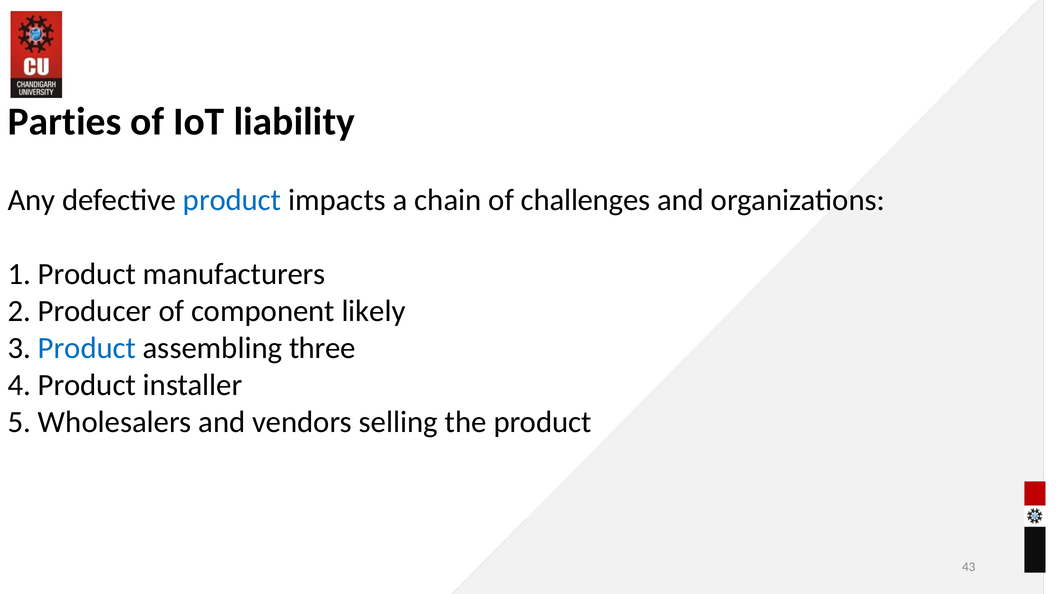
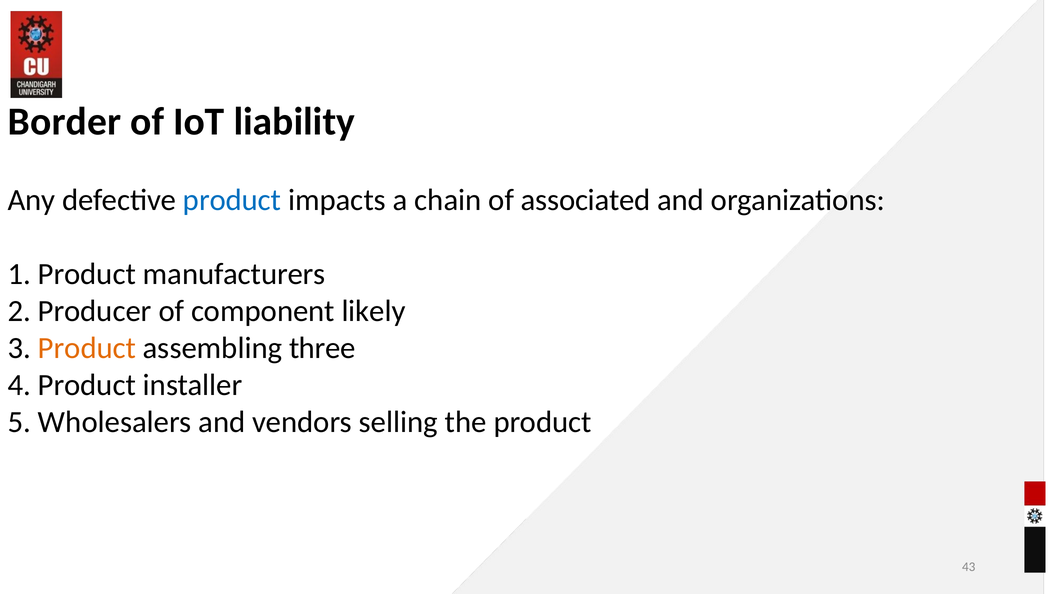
Parties: Parties -> Border
challenges: challenges -> associated
Product at (87, 348) colour: blue -> orange
